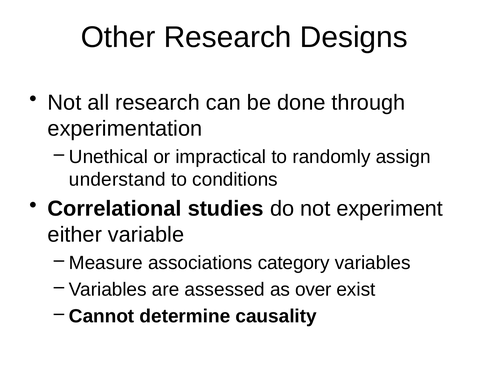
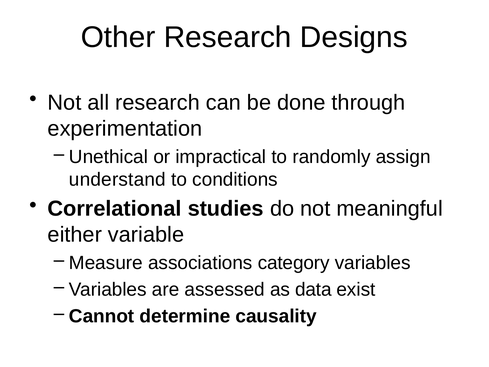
experiment: experiment -> meaningful
over: over -> data
